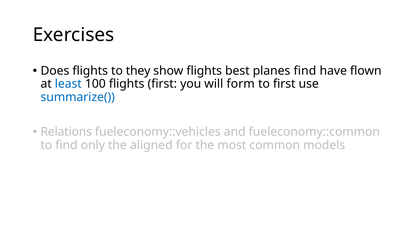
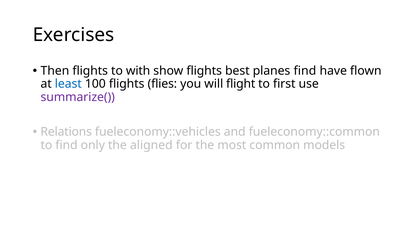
Does: Does -> Then
they: they -> with
flights first: first -> flies
form: form -> flight
summarize( colour: blue -> purple
